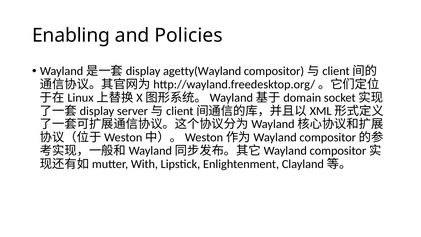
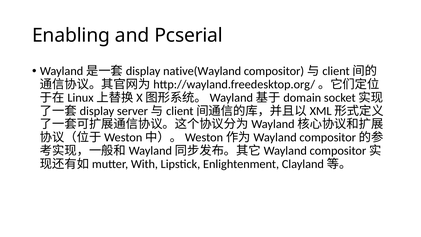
Policies: Policies -> Pcserial
agetty(Wayland: agetty(Wayland -> native(Wayland
